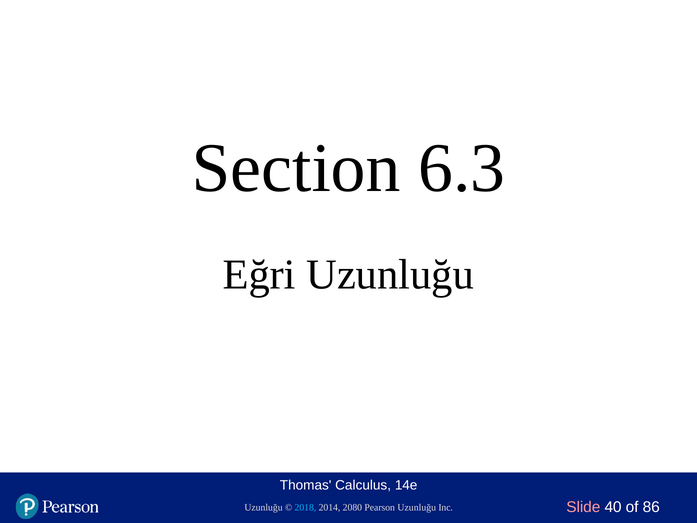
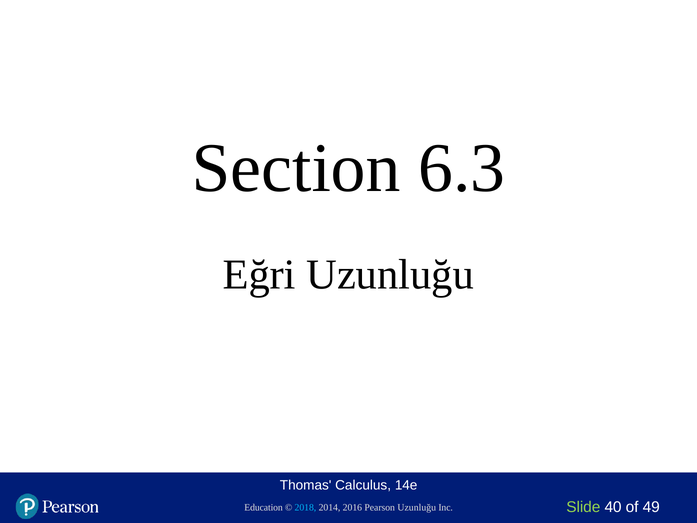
Uzunluğu at (264, 507): Uzunluğu -> Education
2080: 2080 -> 2016
Slide colour: pink -> light green
86: 86 -> 49
